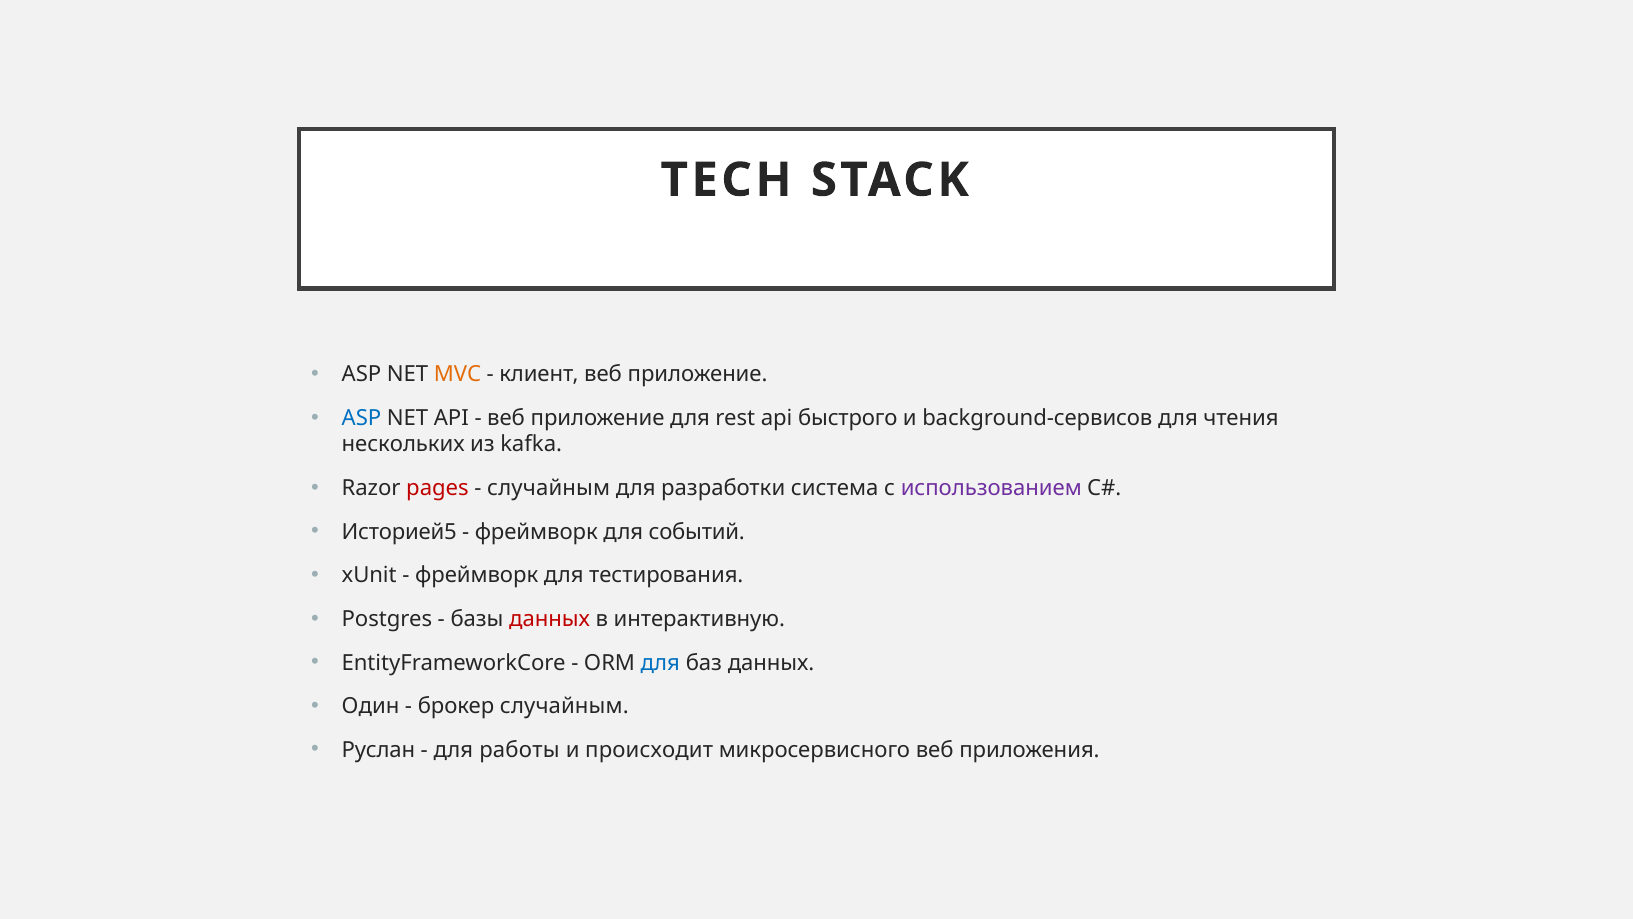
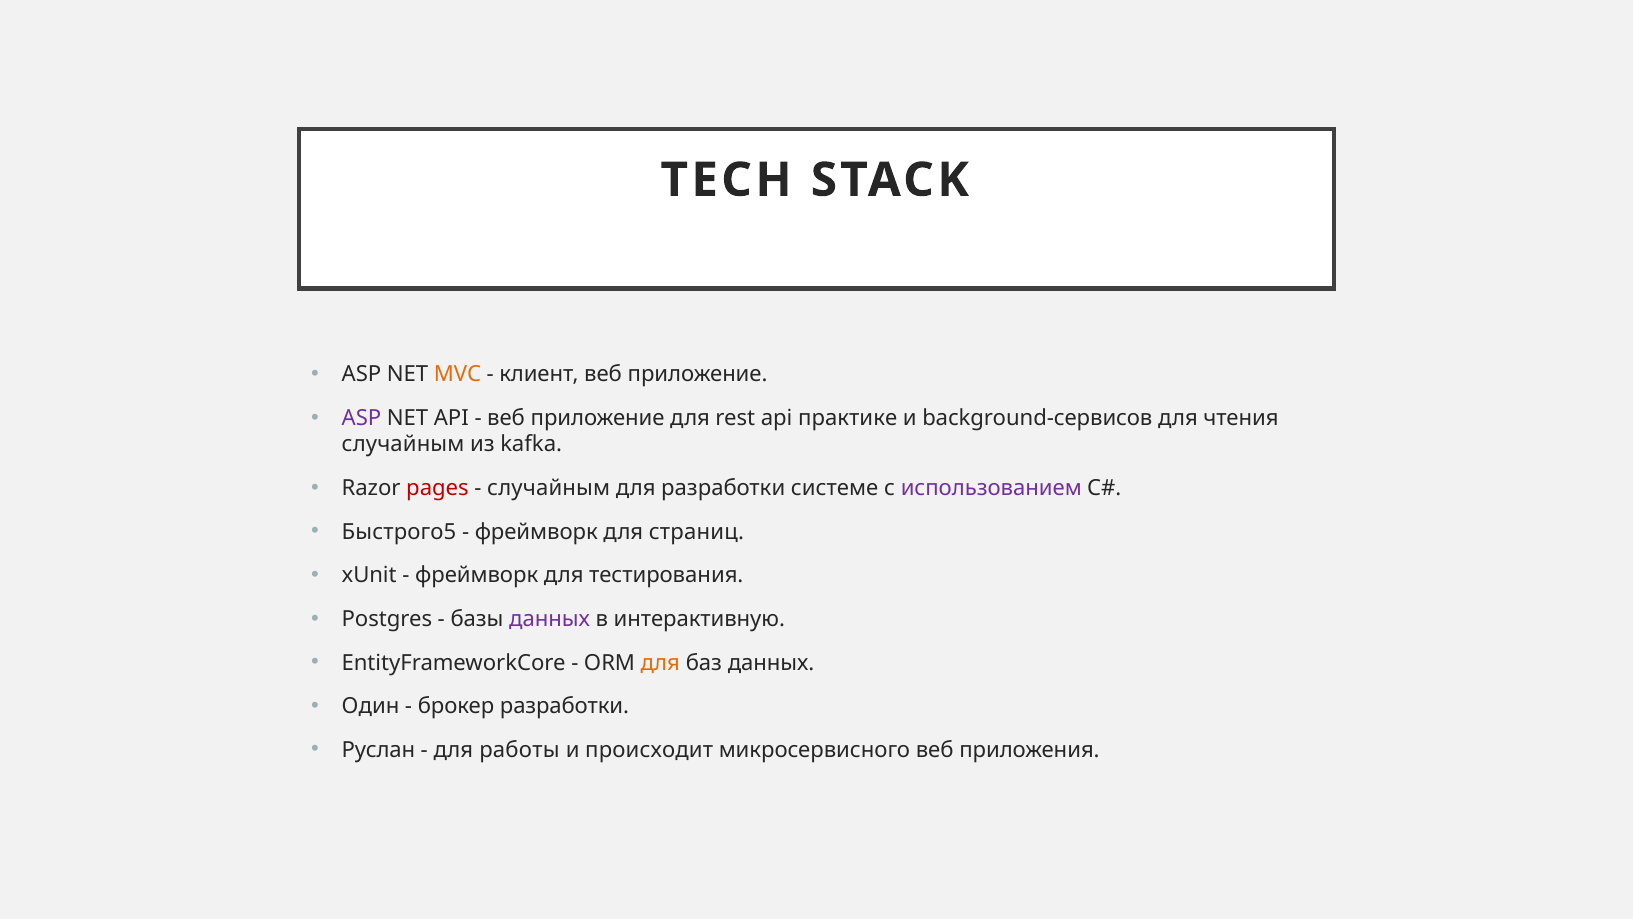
ASP at (362, 418) colour: blue -> purple
быстрого: быстрого -> практике
нескольких at (403, 444): нескольких -> случайным
система: система -> системе
Историей5: Историей5 -> Быстрого5
событий: событий -> страниц
данных at (550, 619) colour: red -> purple
для at (660, 662) colour: blue -> orange
брокер случайным: случайным -> разработки
